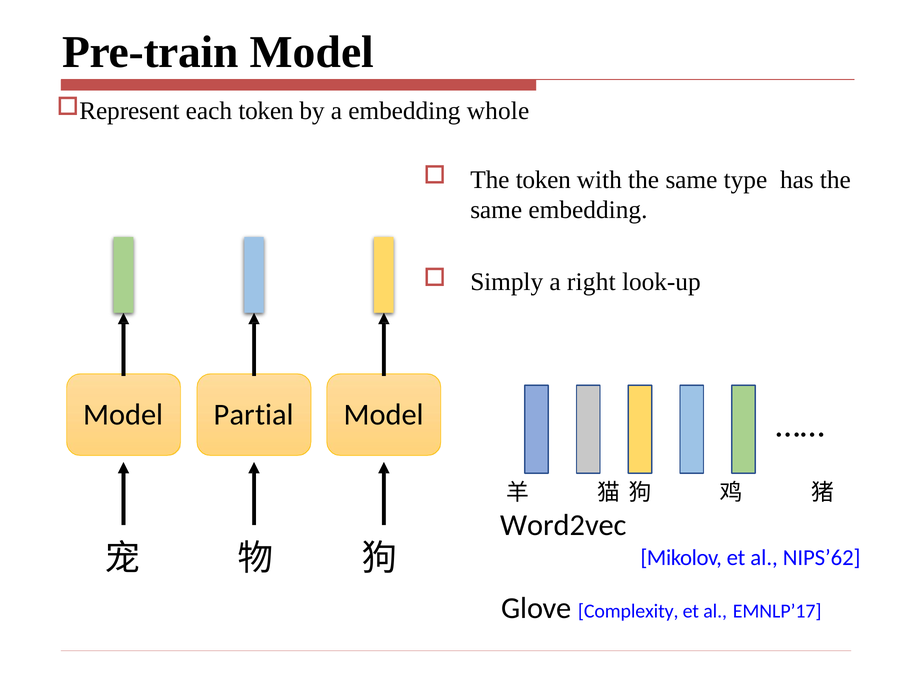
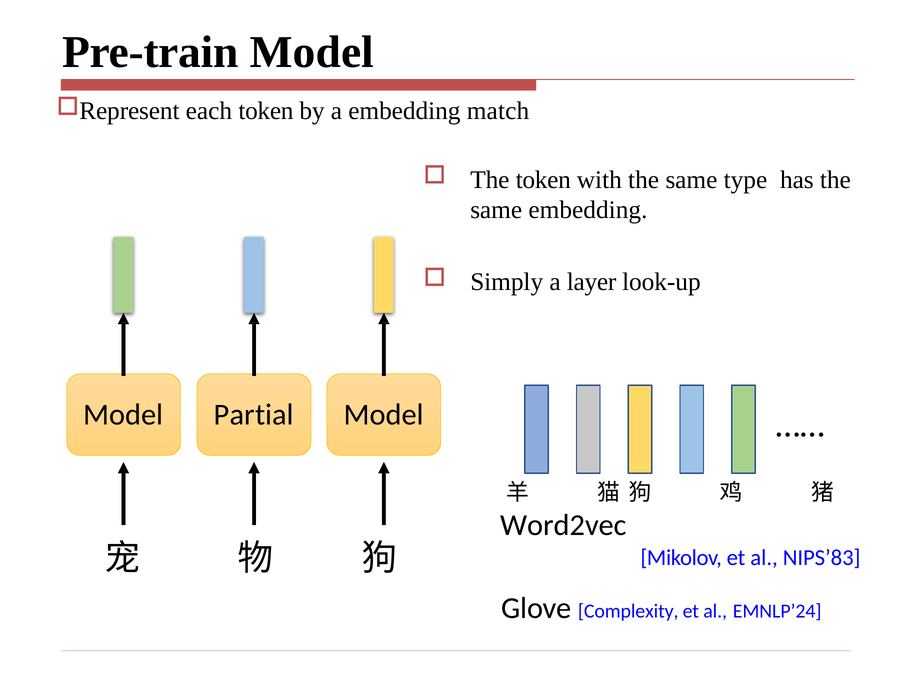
whole: whole -> match
right: right -> layer
NIPS’62: NIPS’62 -> NIPS’83
EMNLP’17: EMNLP’17 -> EMNLP’24
